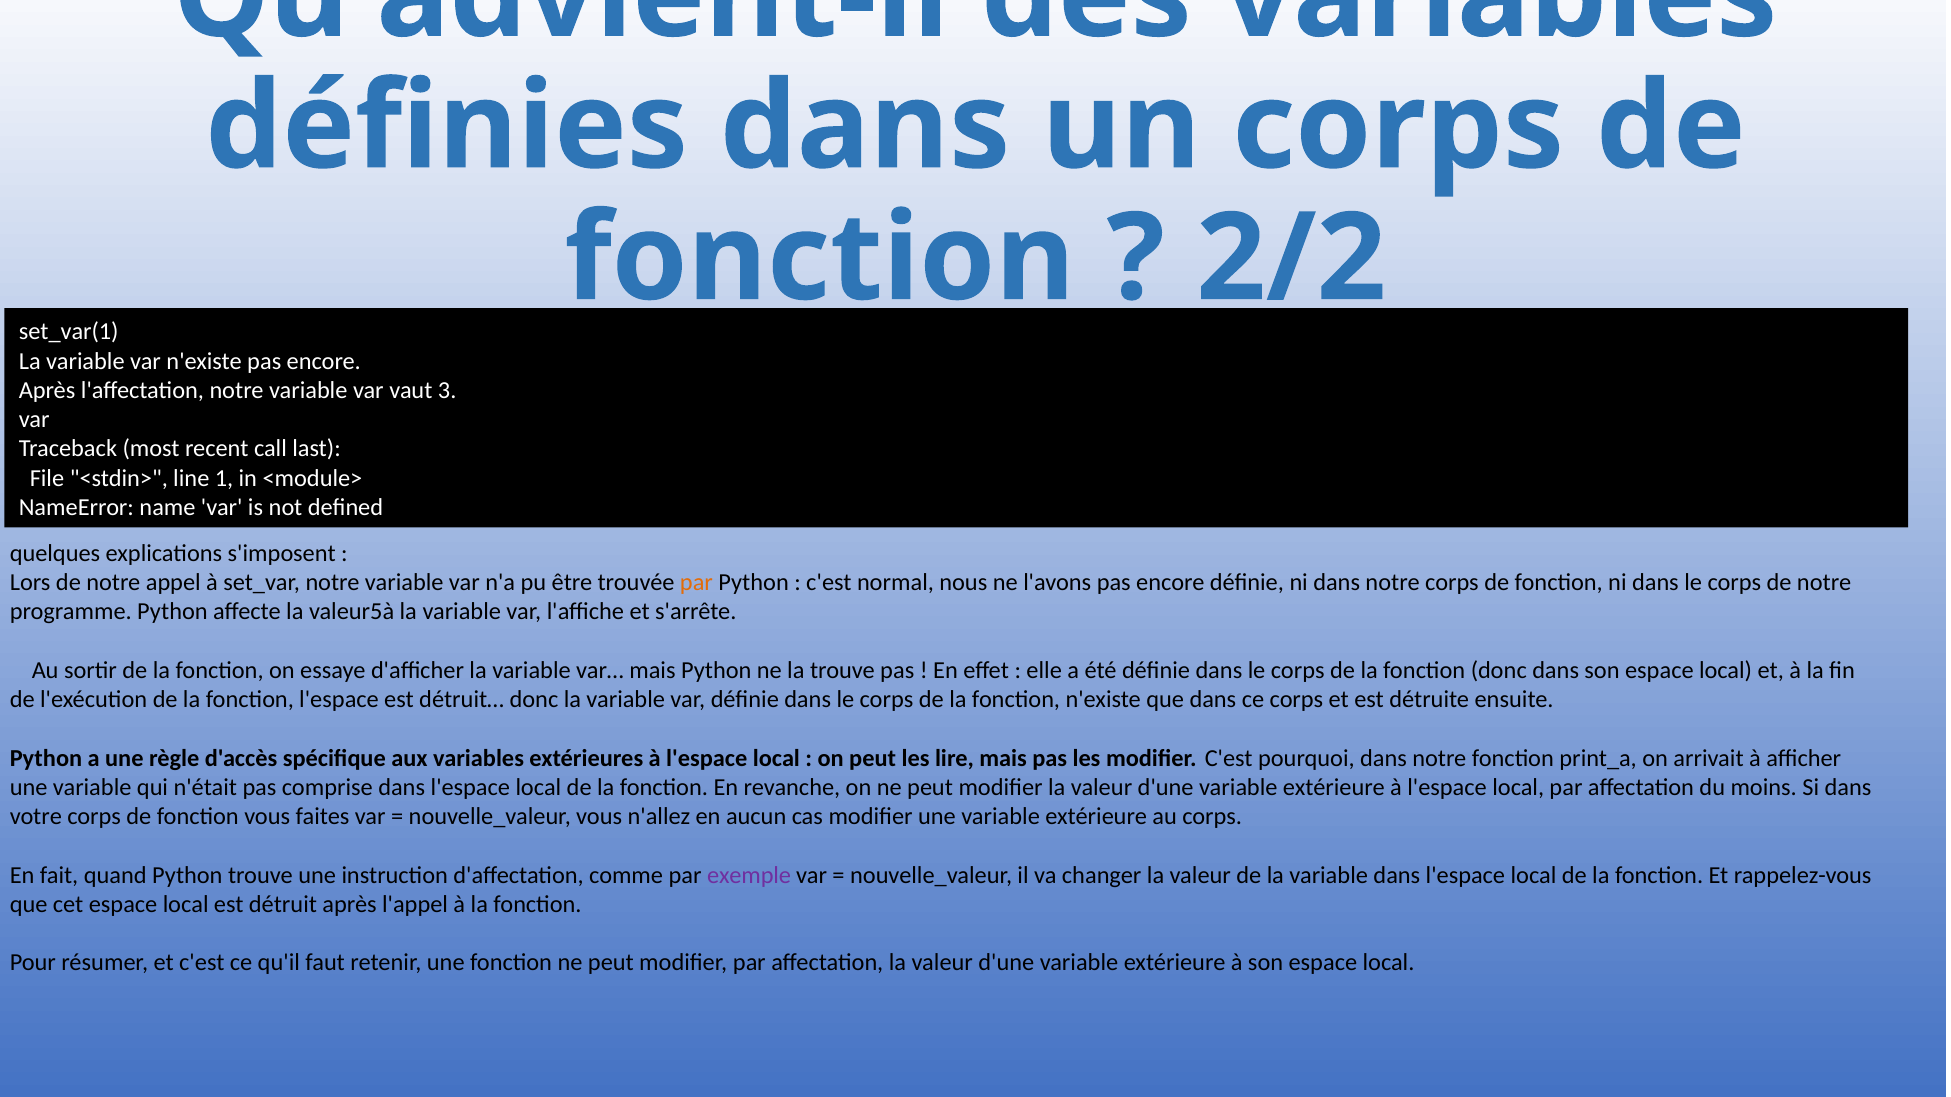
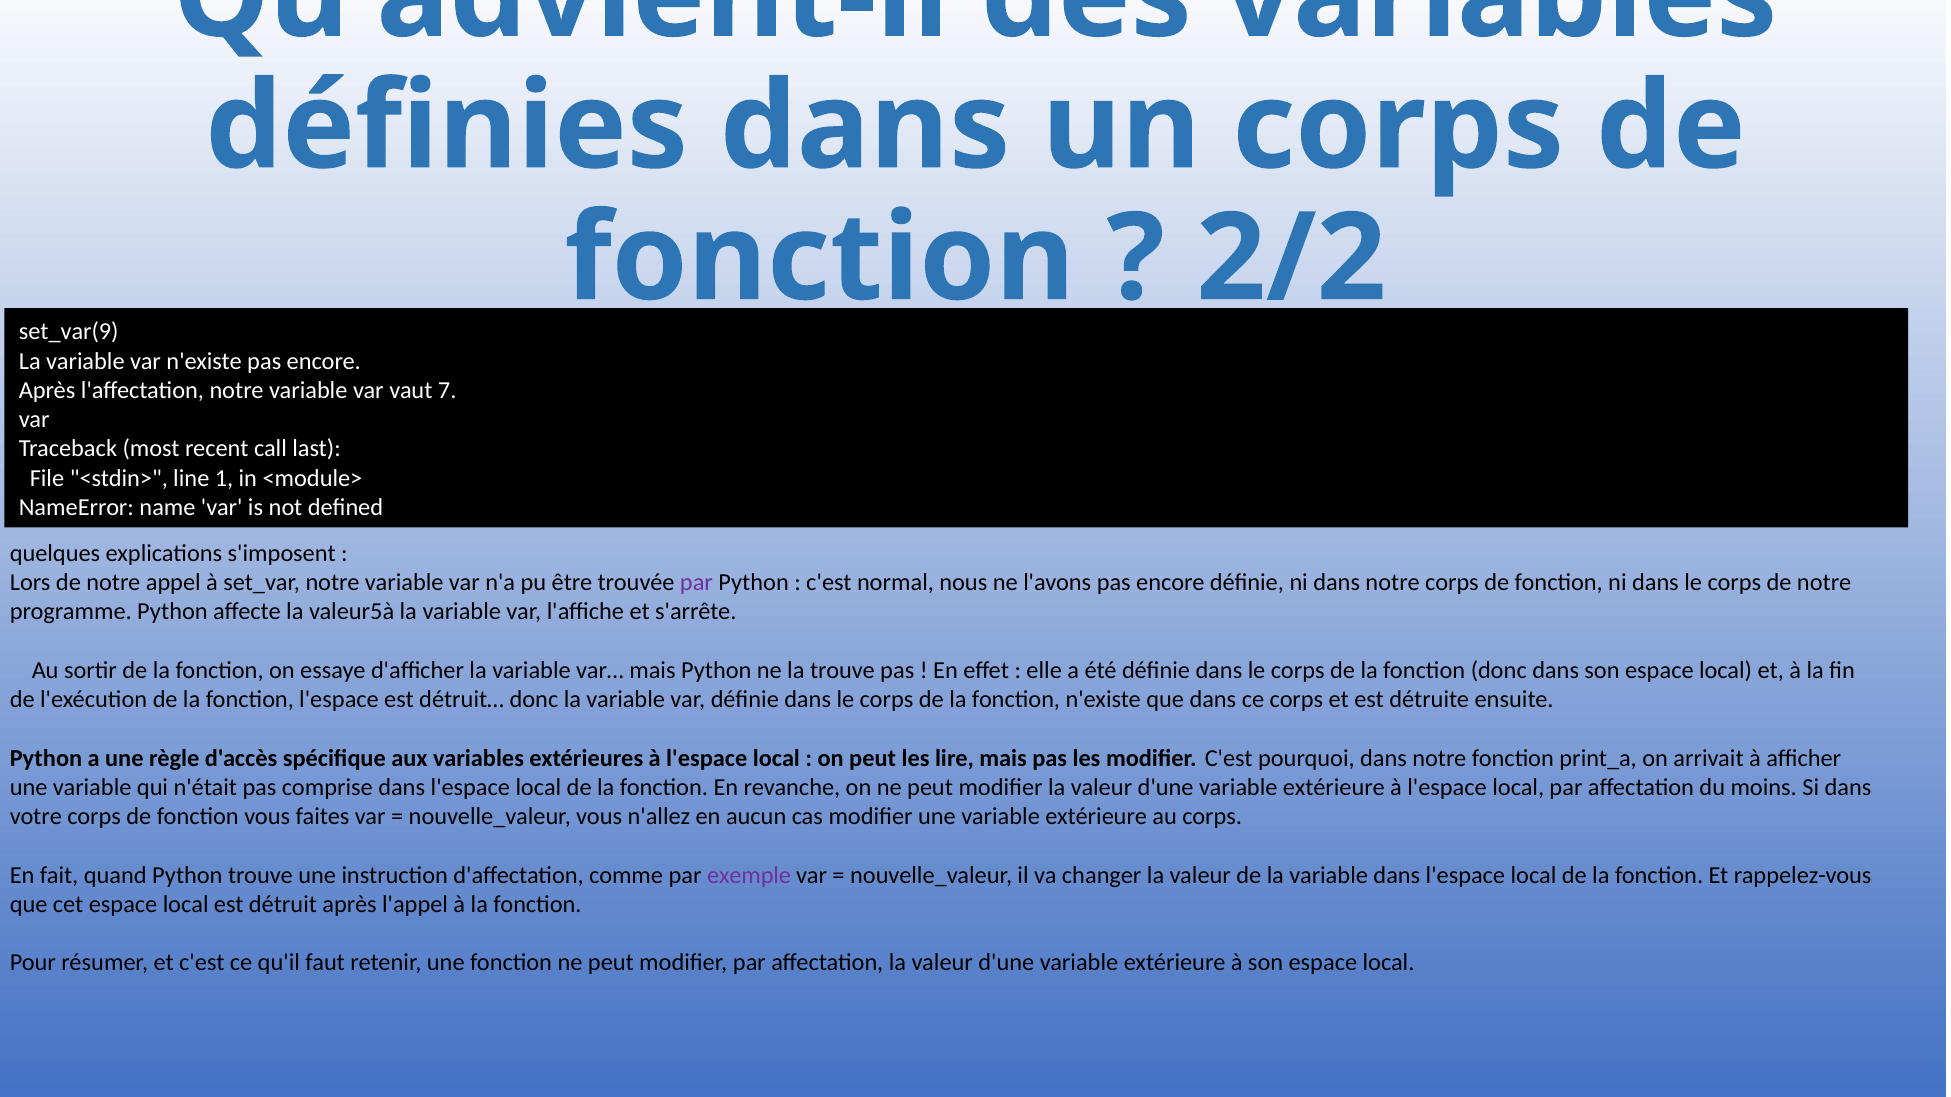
set_var(1: set_var(1 -> set_var(9
3: 3 -> 7
par at (696, 583) colour: orange -> purple
